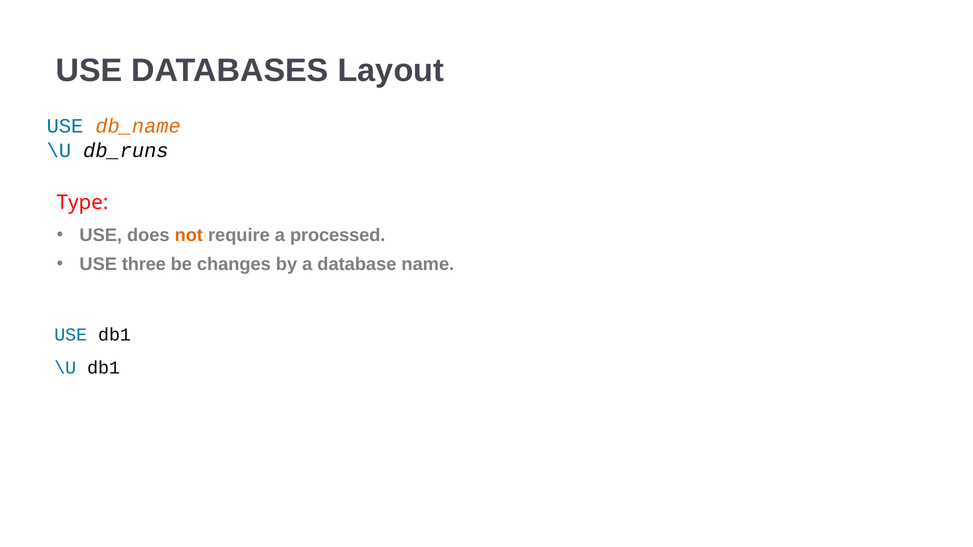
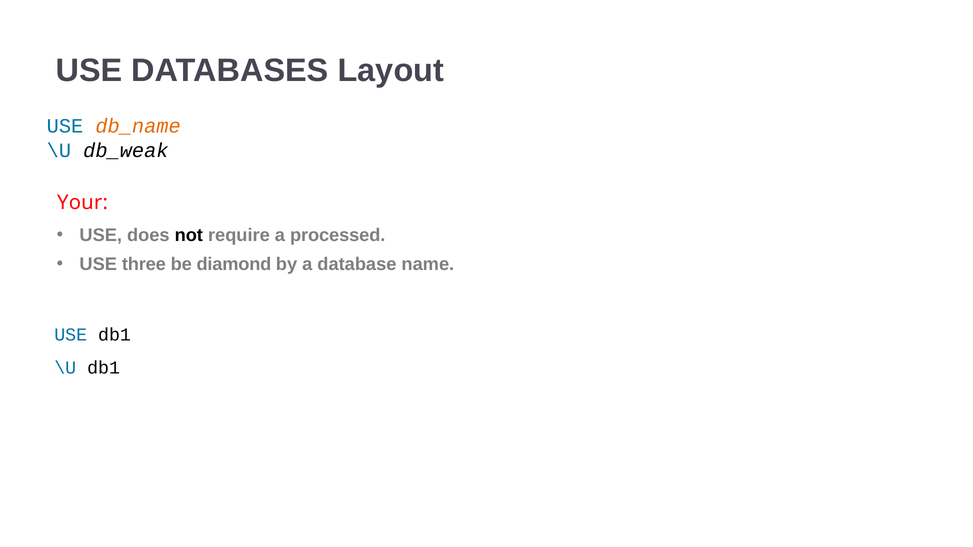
db_runs: db_runs -> db_weak
Type: Type -> Your
not colour: orange -> black
changes: changes -> diamond
